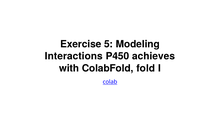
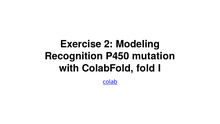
5: 5 -> 2
Interactions: Interactions -> Recognition
achieves: achieves -> mutation
